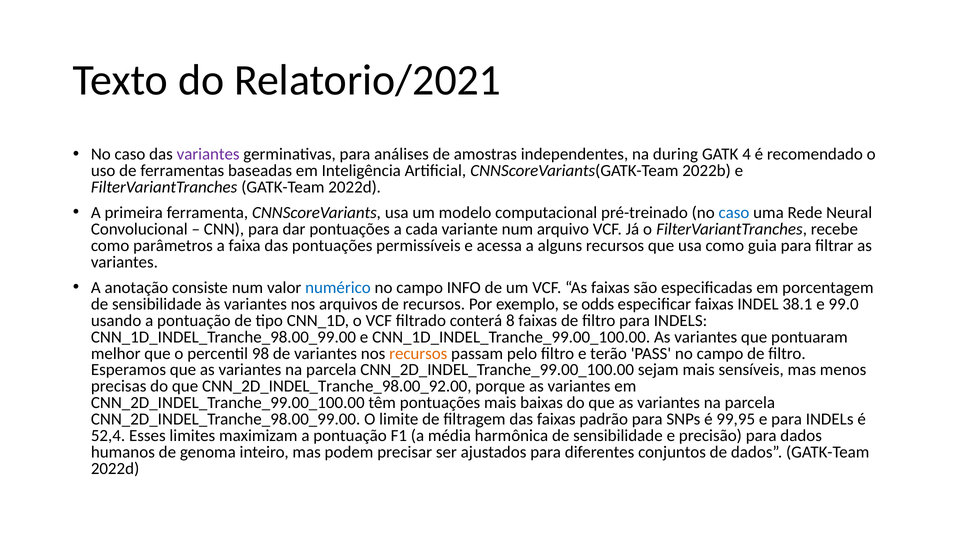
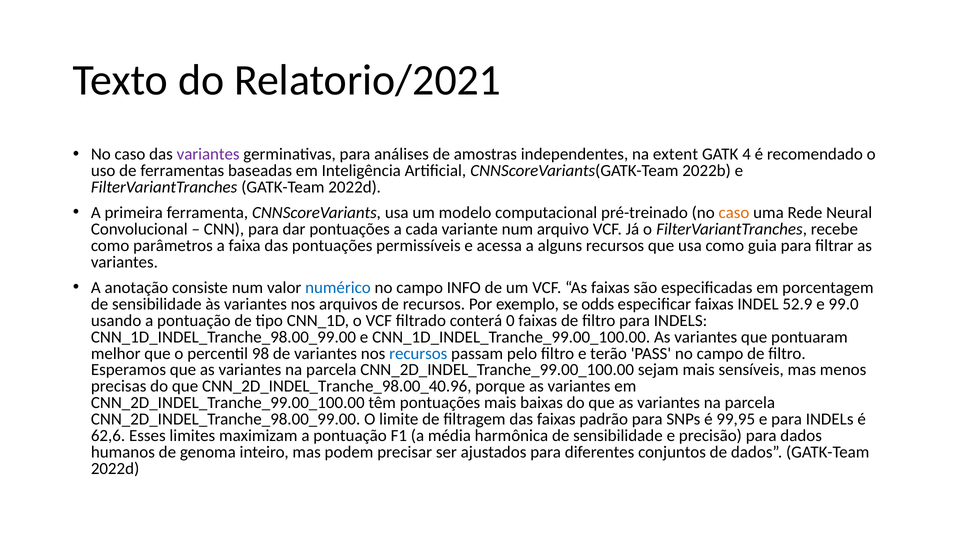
during: during -> extent
caso at (734, 213) colour: blue -> orange
38.1: 38.1 -> 52.9
8: 8 -> 0
recursos at (418, 354) colour: orange -> blue
CNN_2D_INDEL_Tranche_98.00_92.00: CNN_2D_INDEL_Tranche_98.00_92.00 -> CNN_2D_INDEL_Tranche_98.00_40.96
52,4: 52,4 -> 62,6
